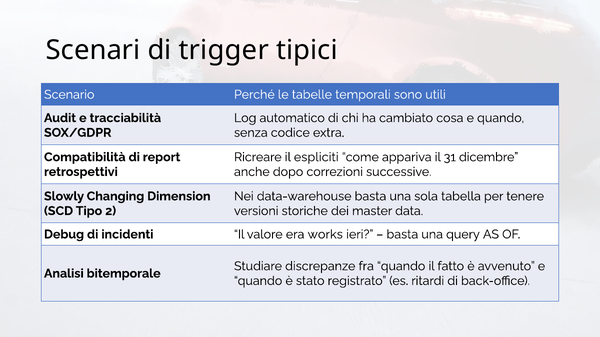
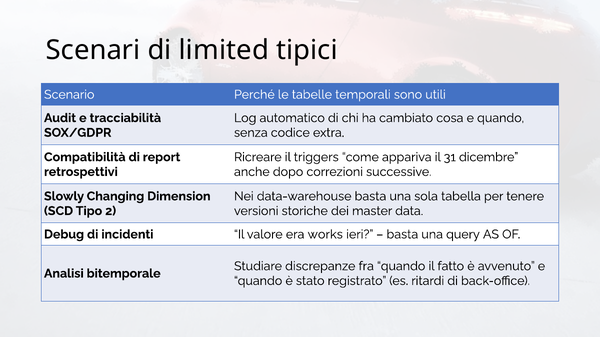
trigger: trigger -> limited
espliciti: espliciti -> triggers
